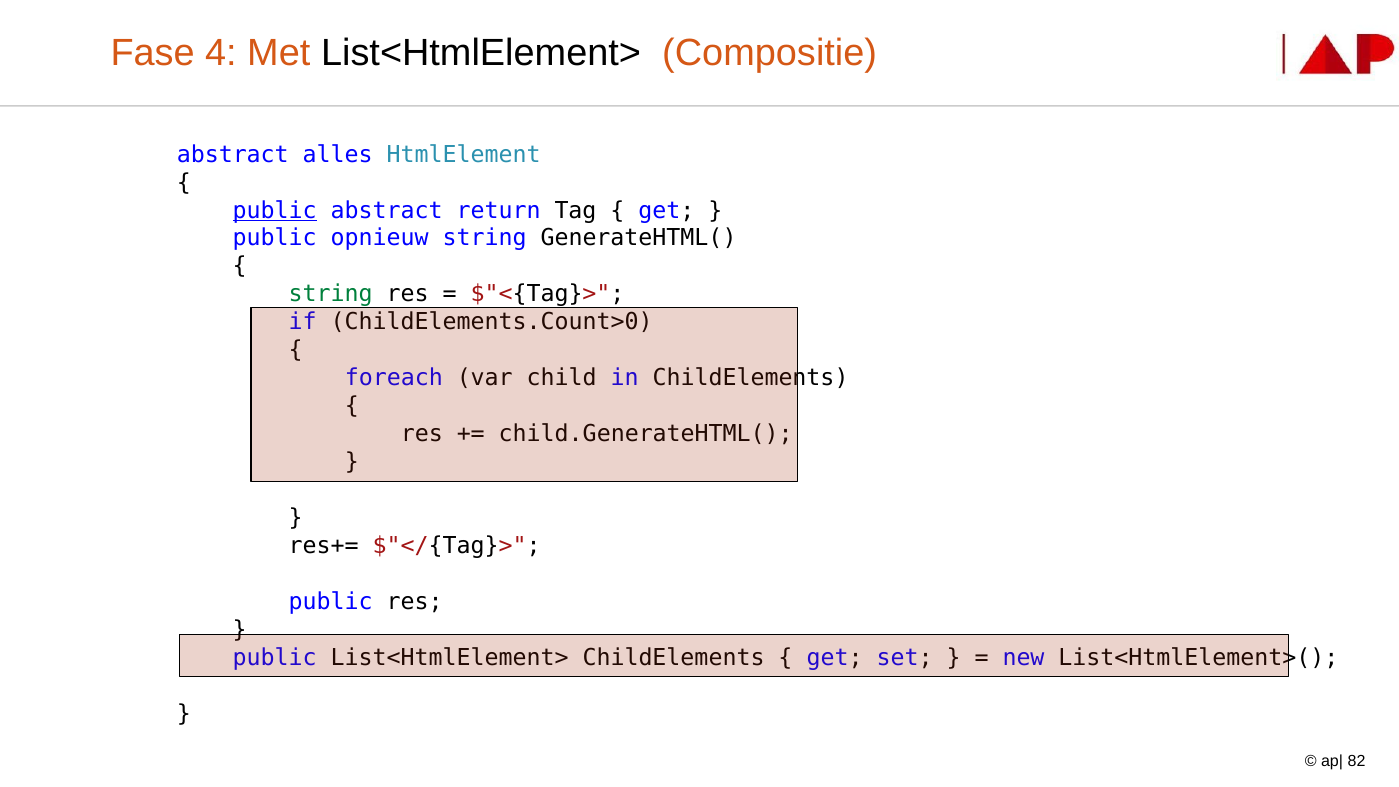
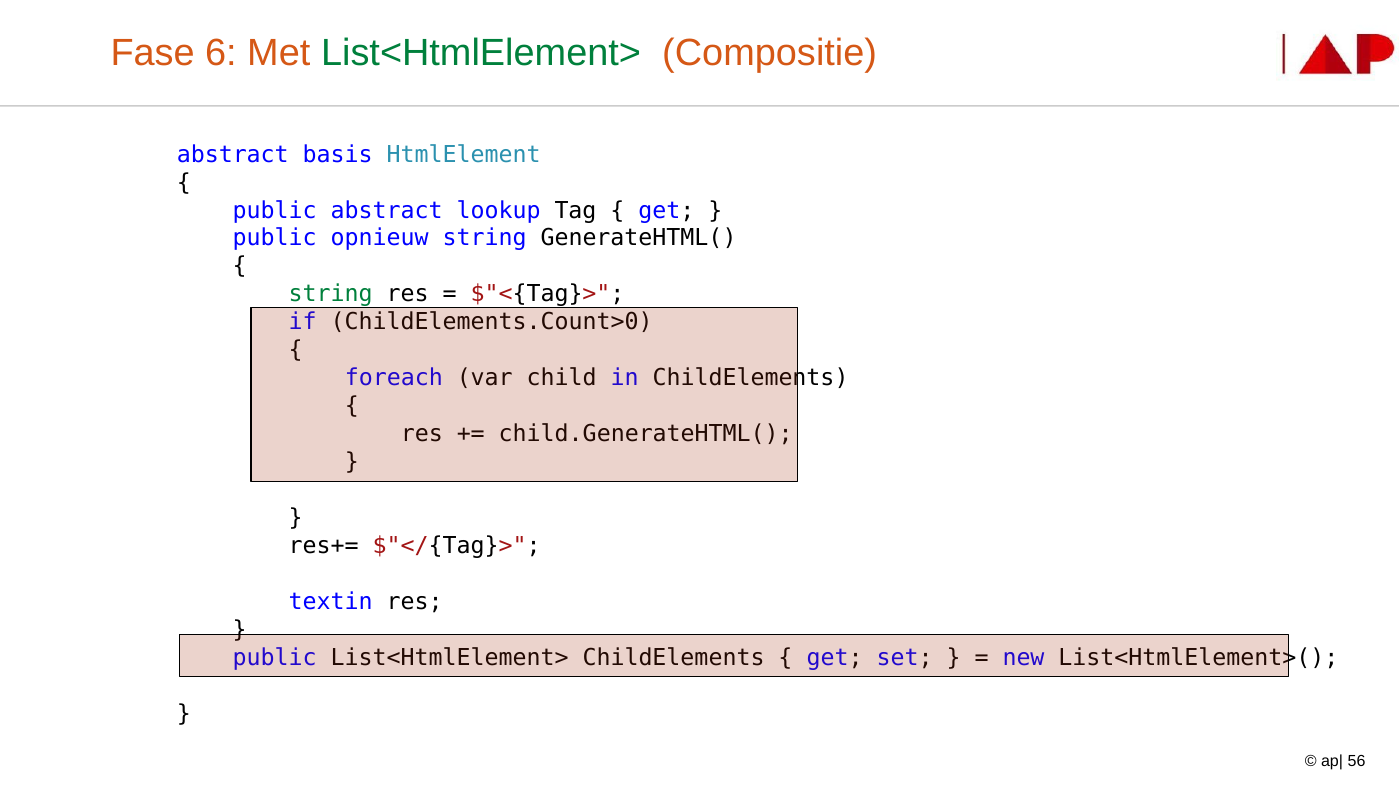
4: 4 -> 6
List<HtmlElement> at (481, 53) colour: black -> green
alles: alles -> basis
public at (275, 210) underline: present -> none
return: return -> lookup
public at (331, 602): public -> textin
82: 82 -> 56
